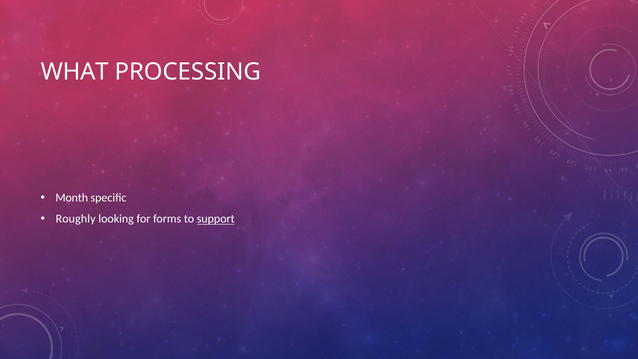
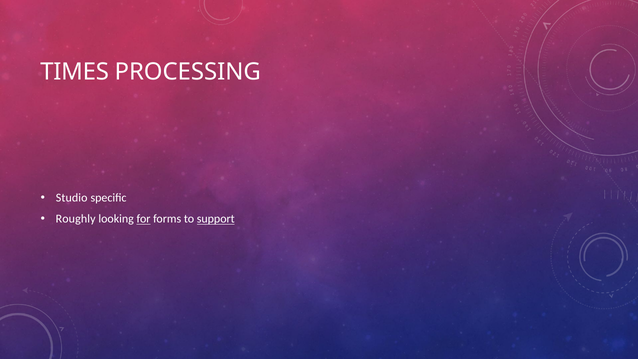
WHAT: WHAT -> TIMES
Month: Month -> Studio
for underline: none -> present
